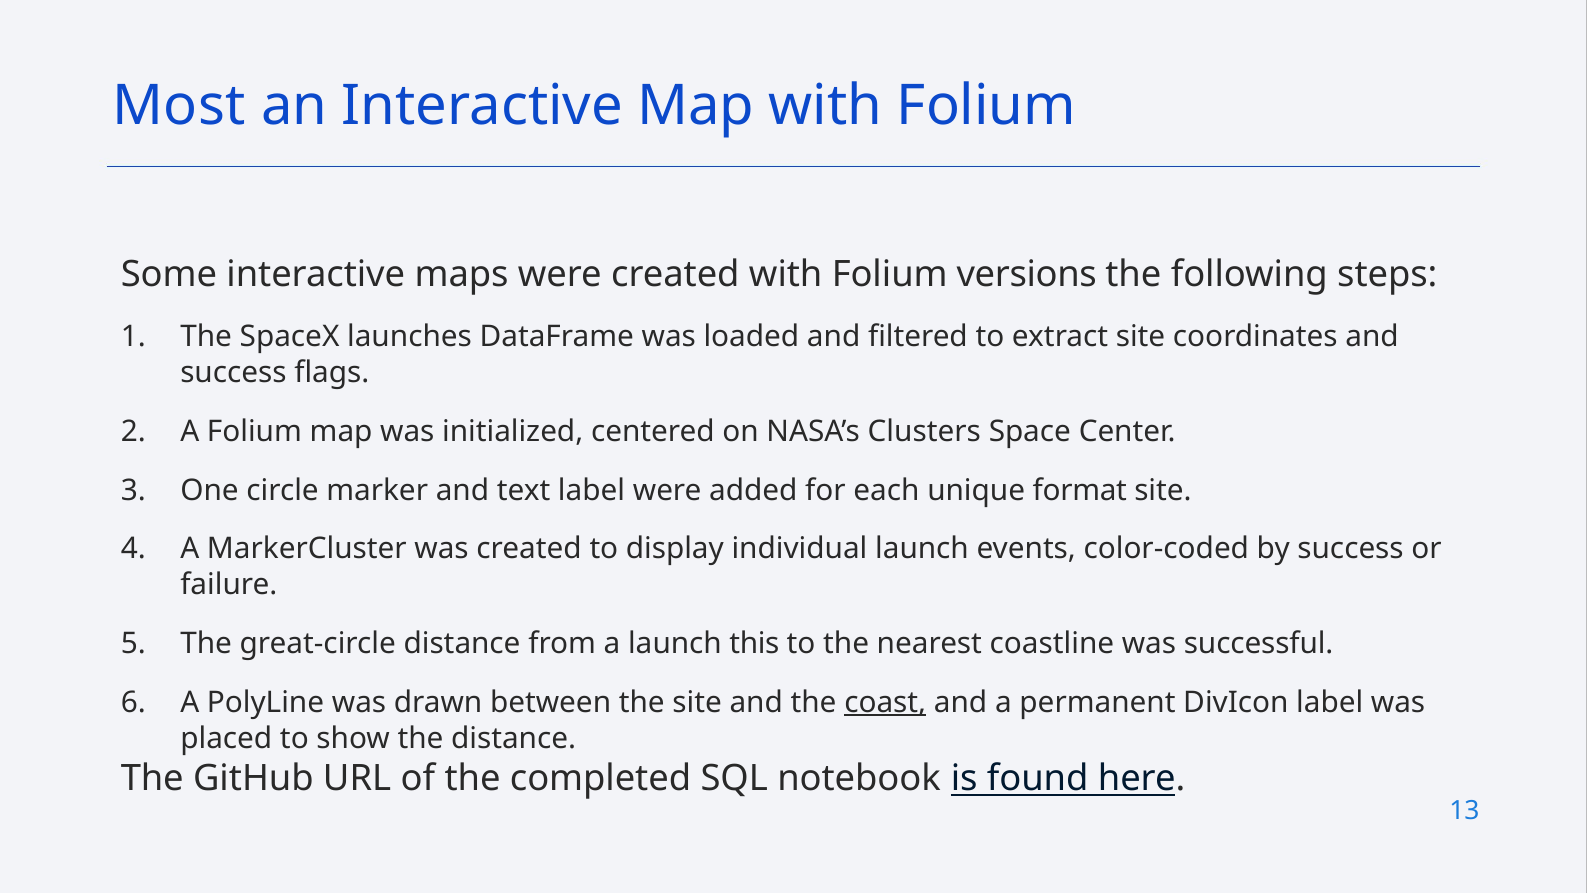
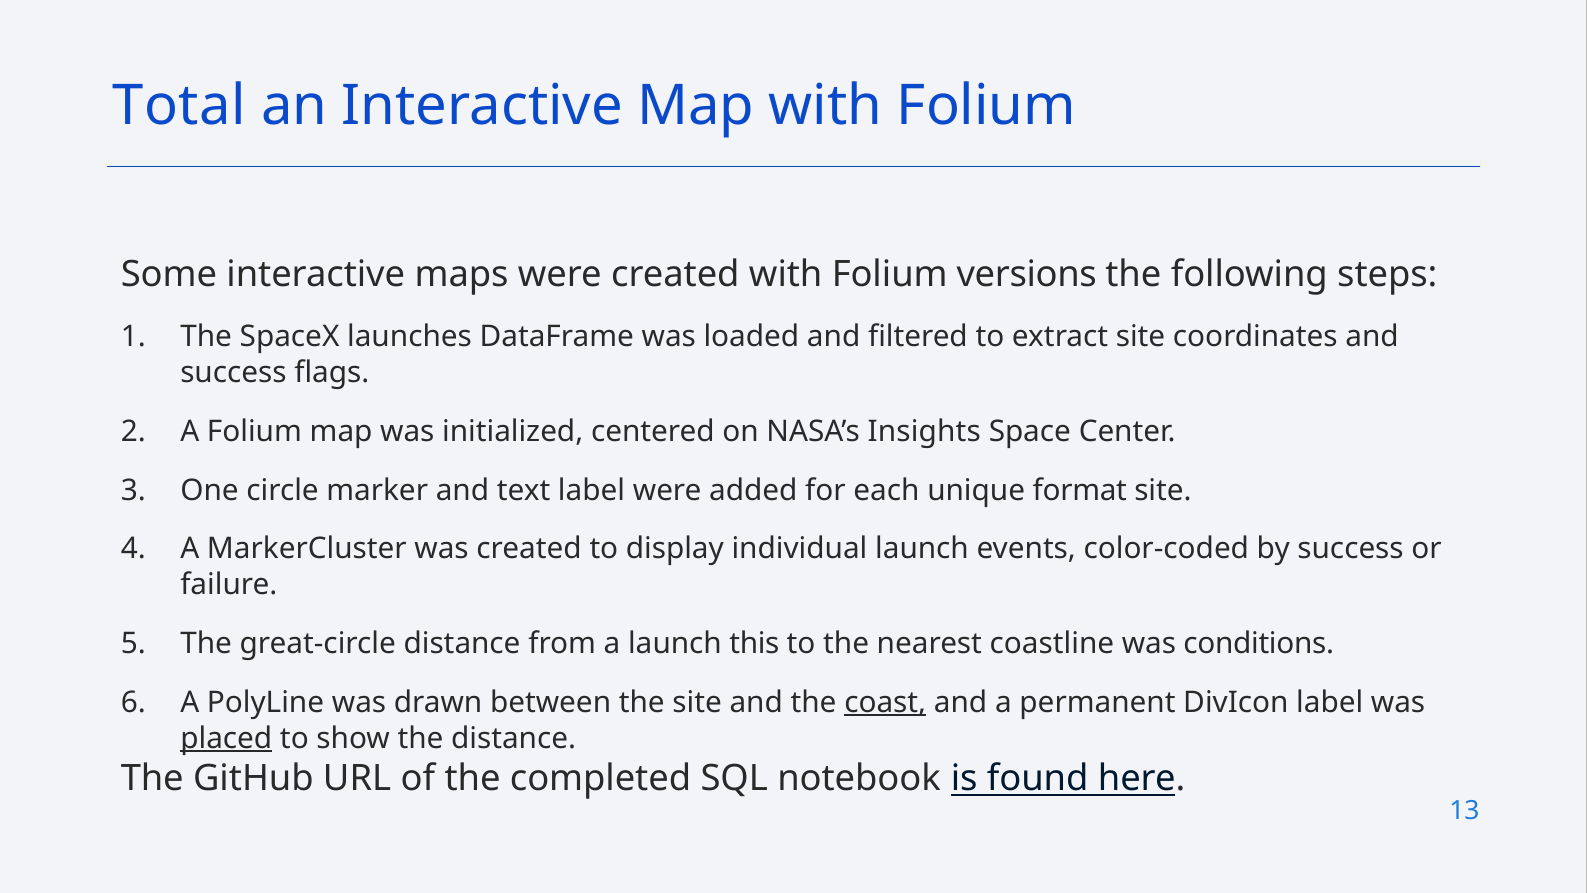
Most: Most -> Total
Clusters: Clusters -> Insights
successful: successful -> conditions
placed underline: none -> present
